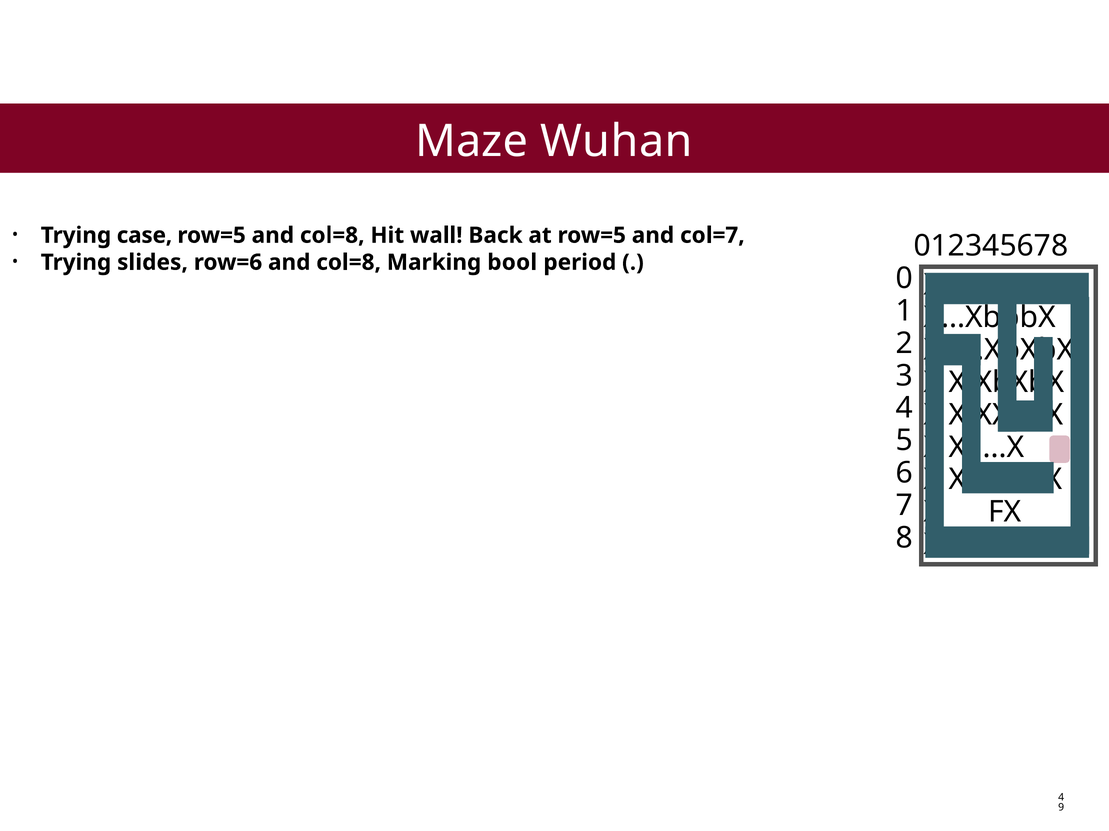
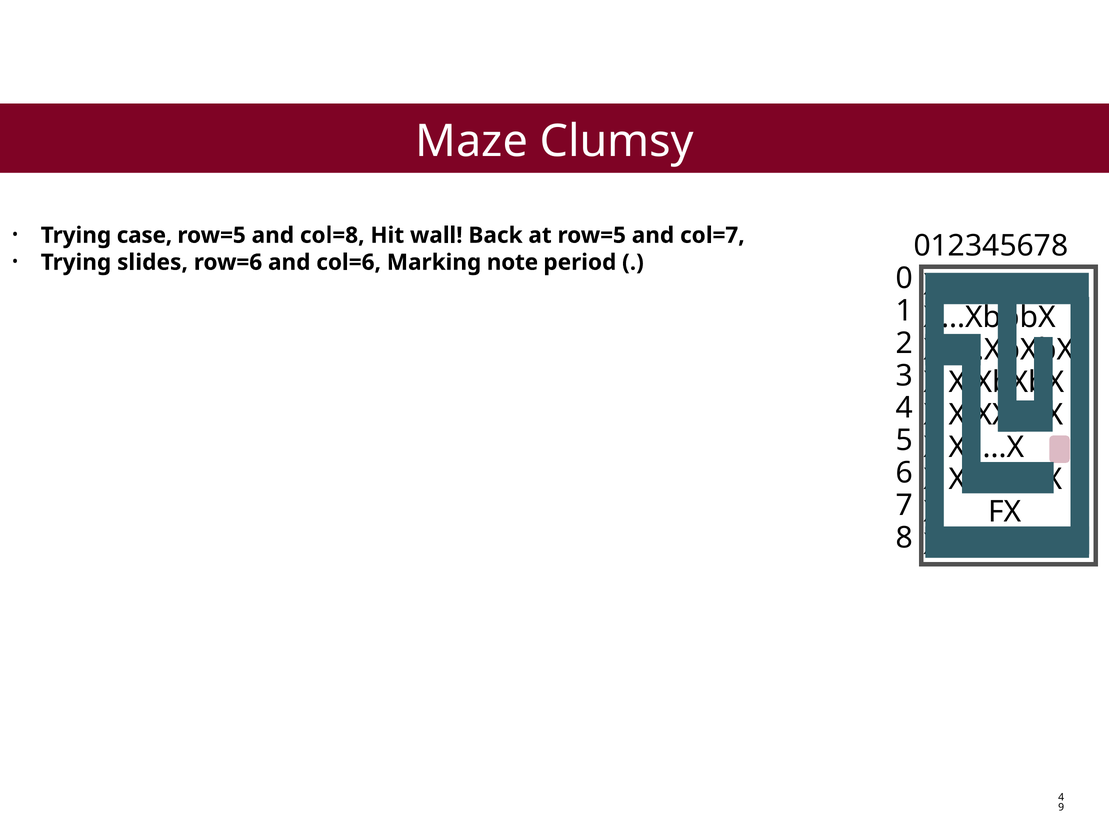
Wuhan: Wuhan -> Clumsy
row=6 and col=8: col=8 -> col=6
bool: bool -> note
